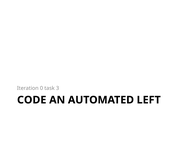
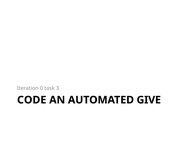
LEFT: LEFT -> GIVE
